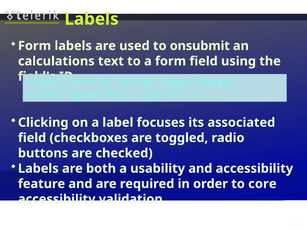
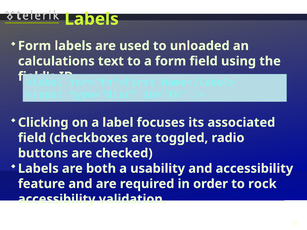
onsubmit: onsubmit -> unloaded
core: core -> rock
